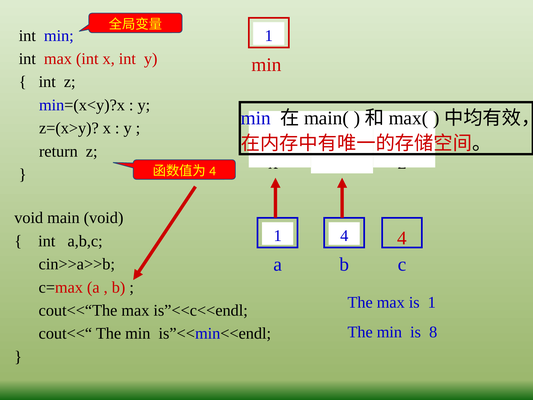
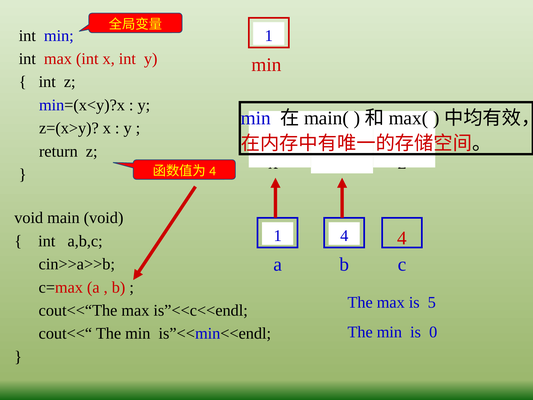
is 1: 1 -> 5
is 8: 8 -> 0
